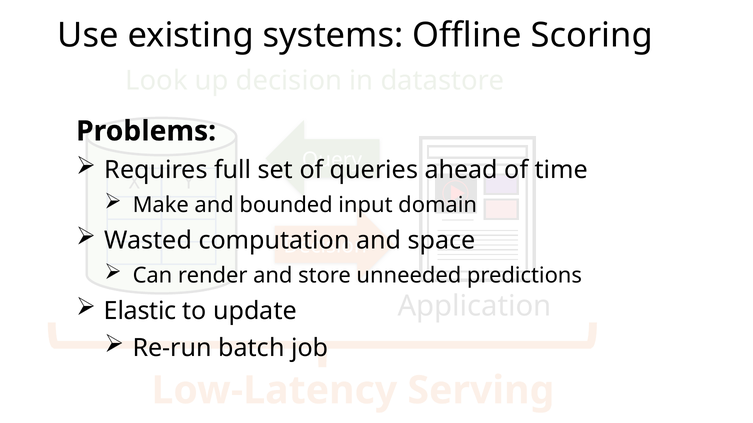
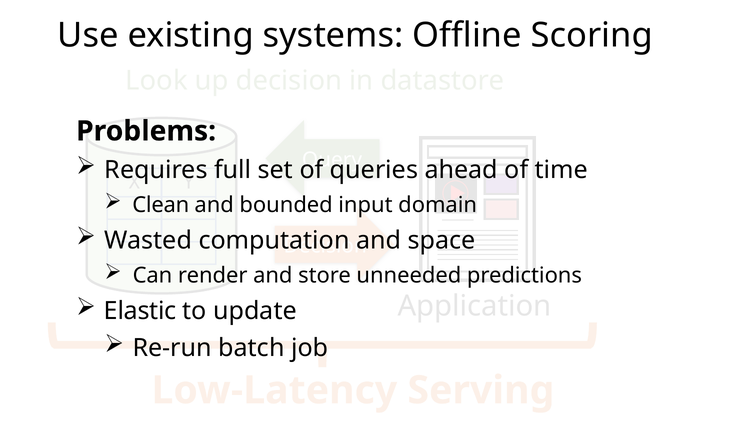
Make: Make -> Clean
